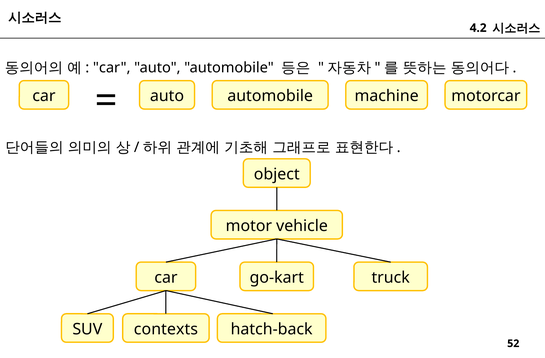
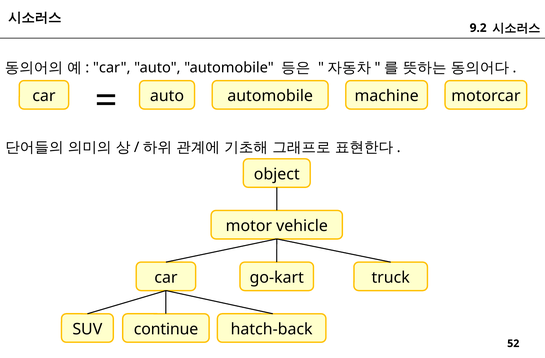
4.2: 4.2 -> 9.2
contexts: contexts -> continue
